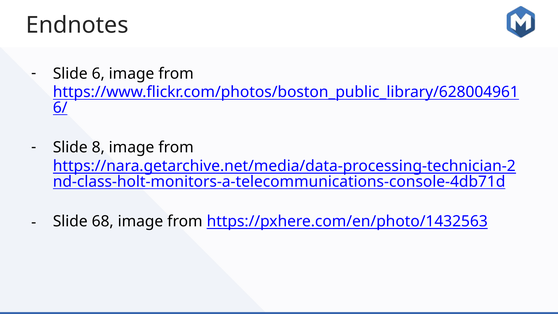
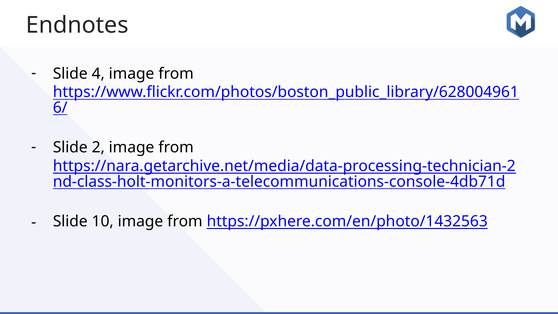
6: 6 -> 4
8: 8 -> 2
68: 68 -> 10
